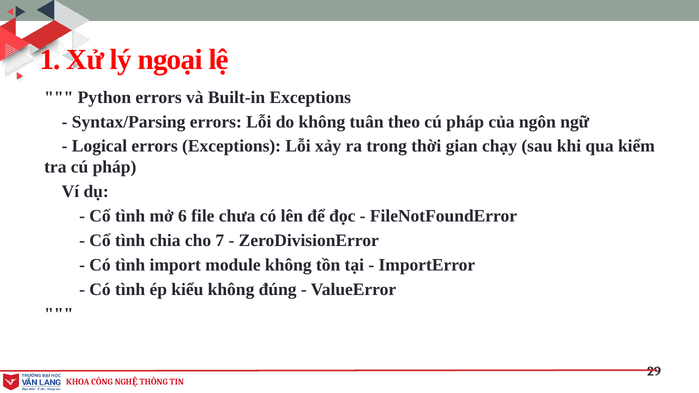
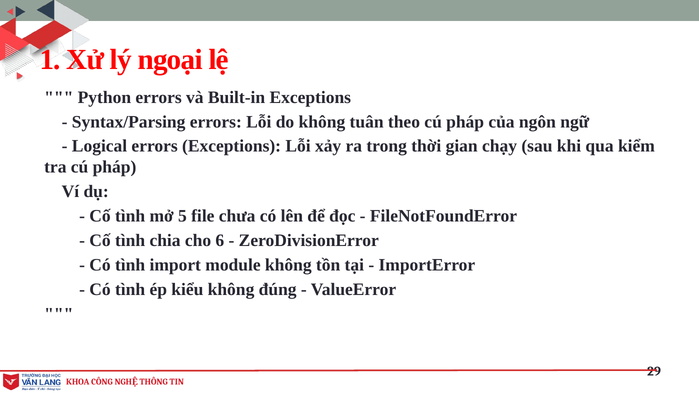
6: 6 -> 5
7: 7 -> 6
